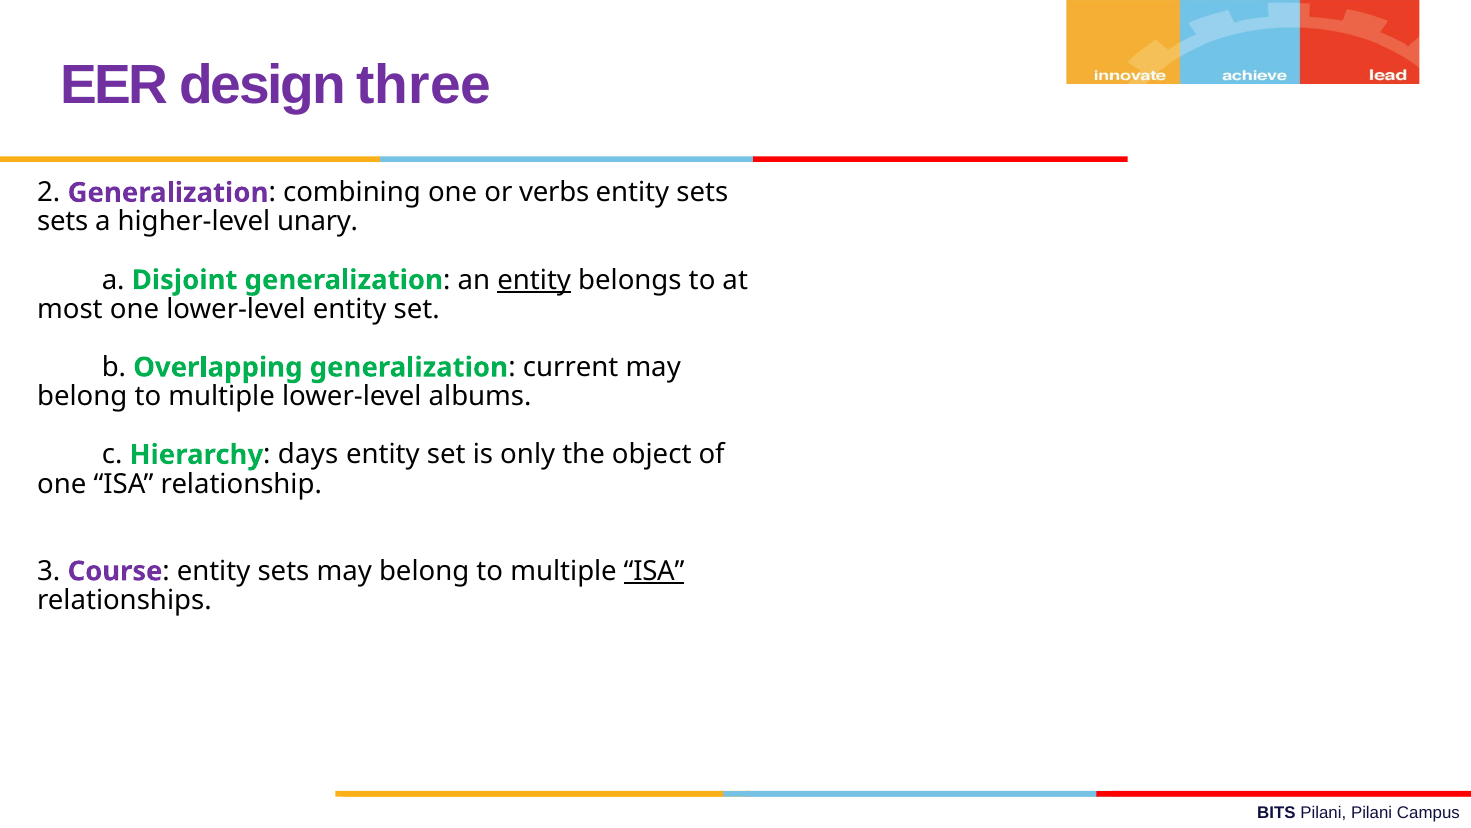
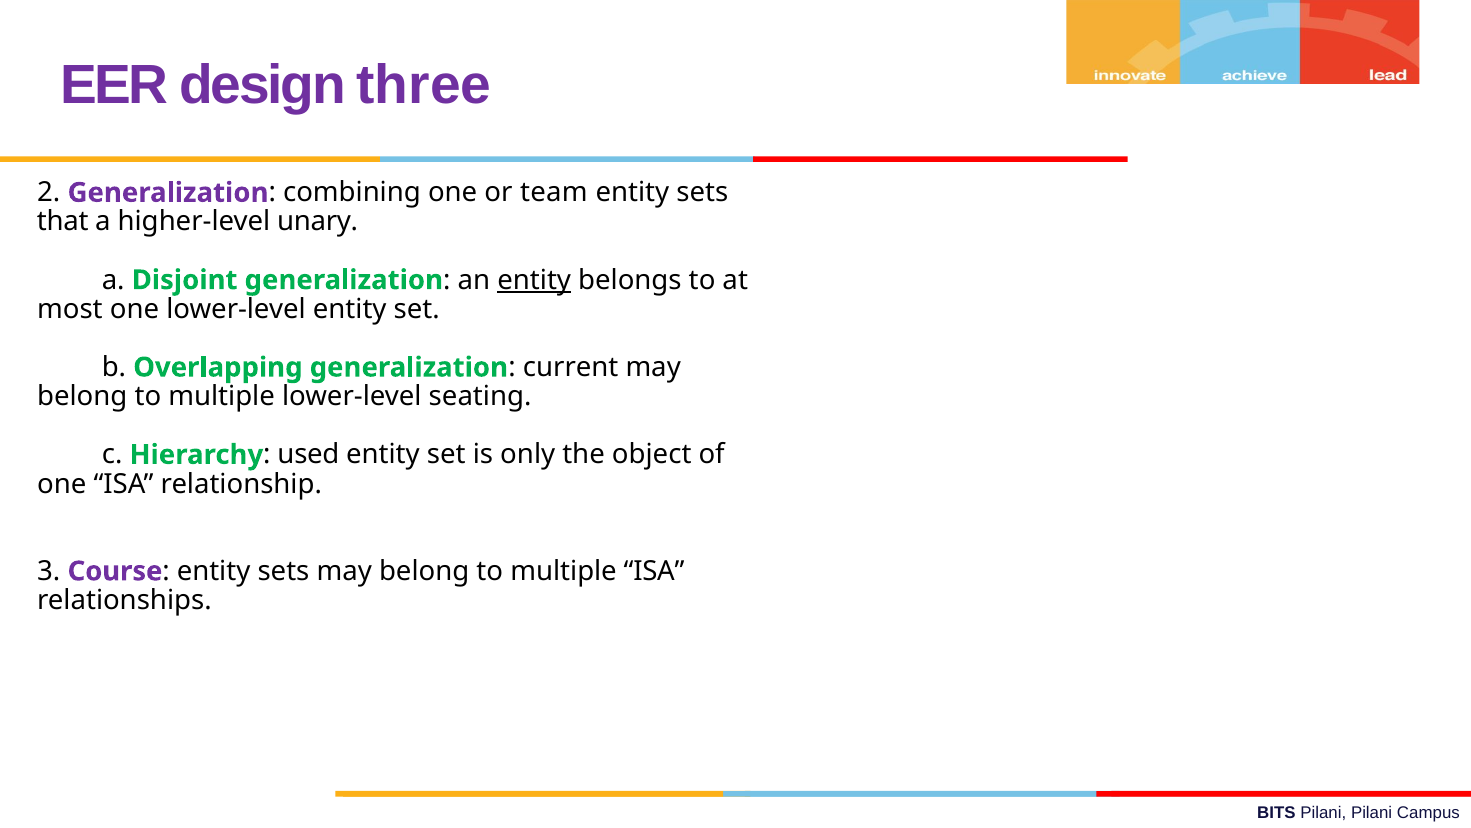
verbs: verbs -> team
sets at (63, 222): sets -> that
albums: albums -> seating
days: days -> used
ISA at (654, 571) underline: present -> none
